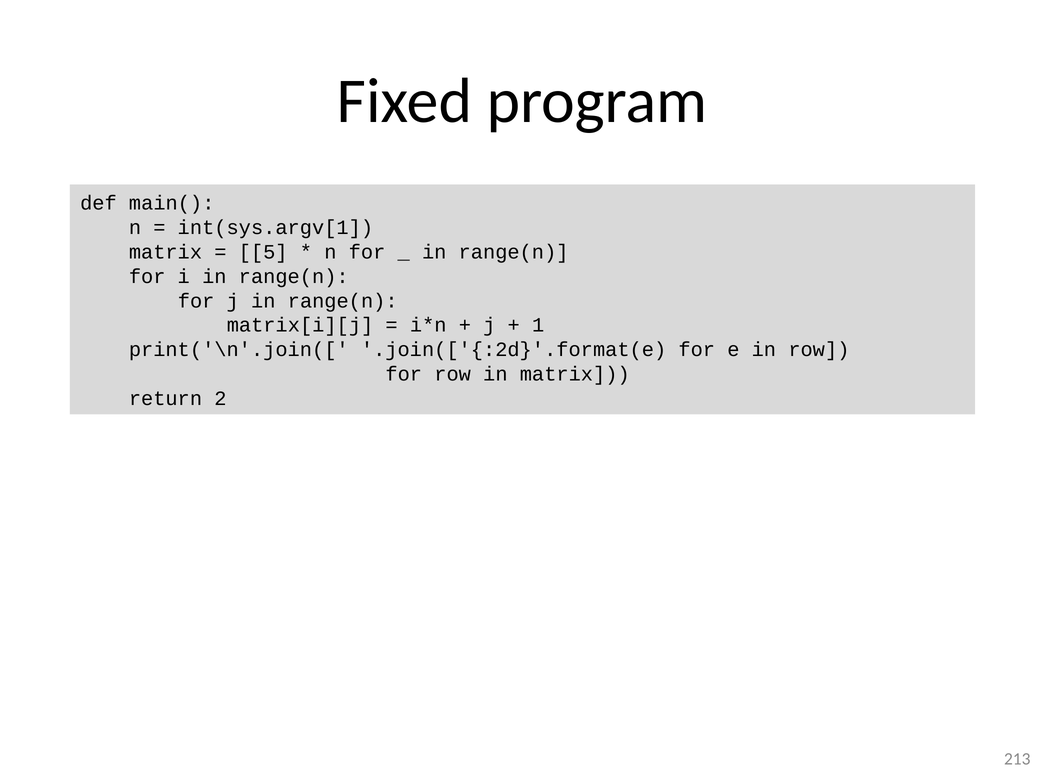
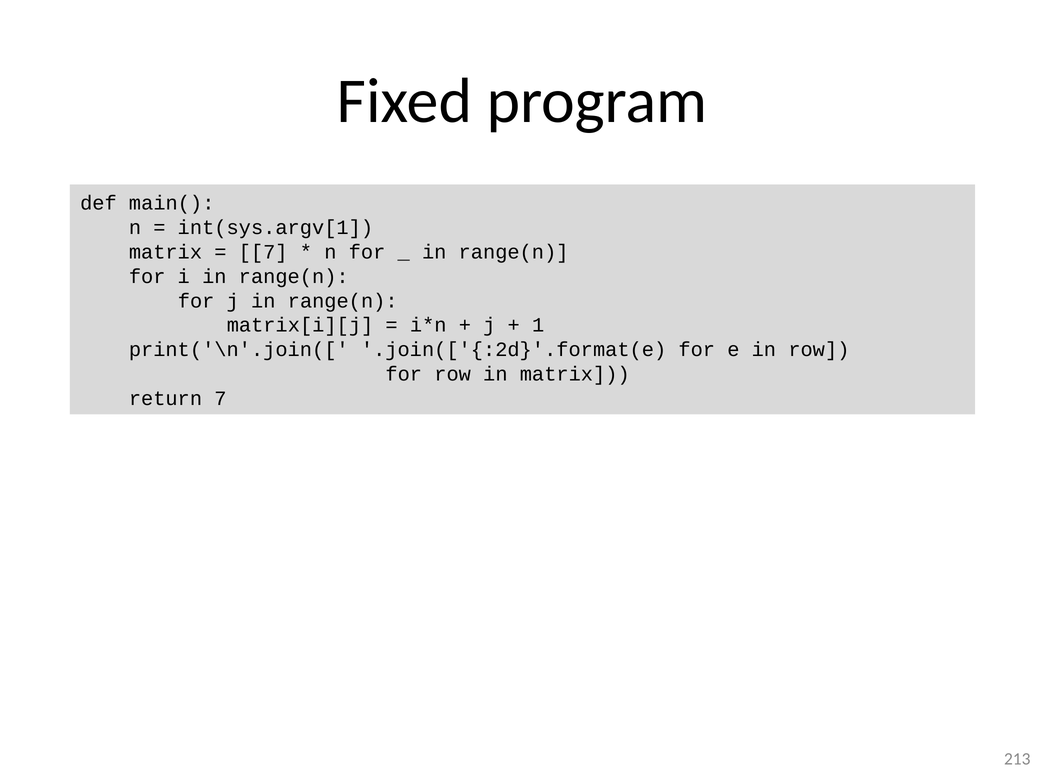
5 at (263, 252): 5 -> 7
return 2: 2 -> 7
